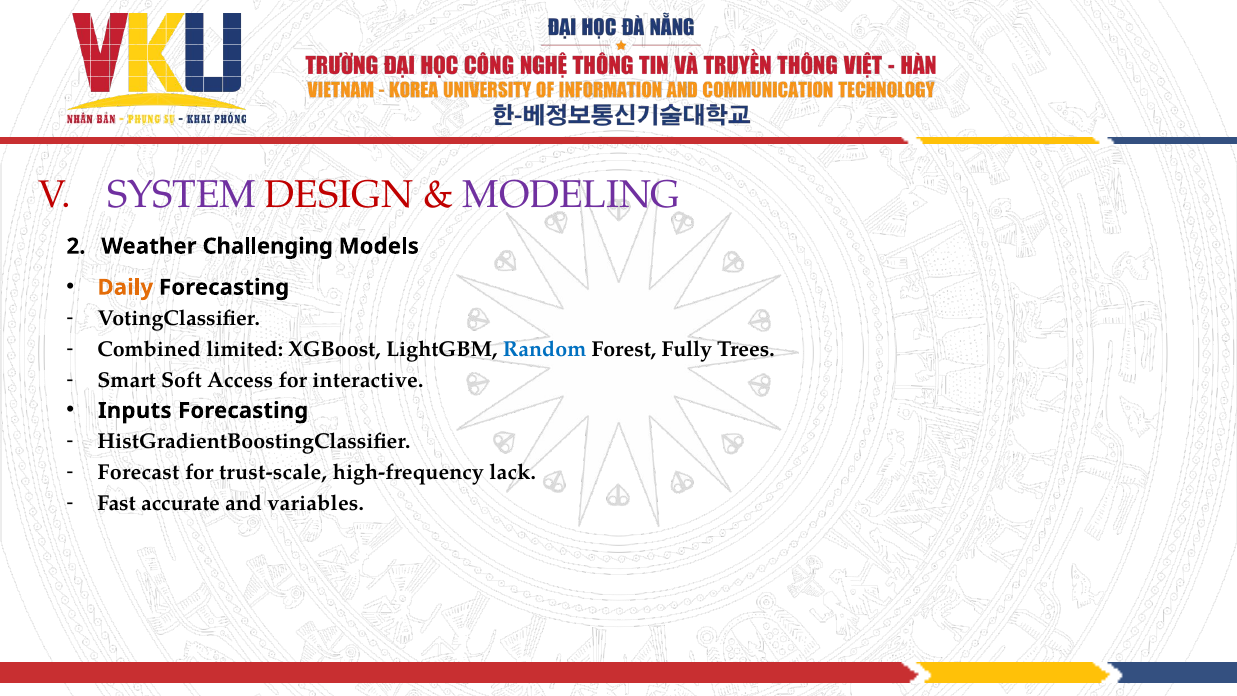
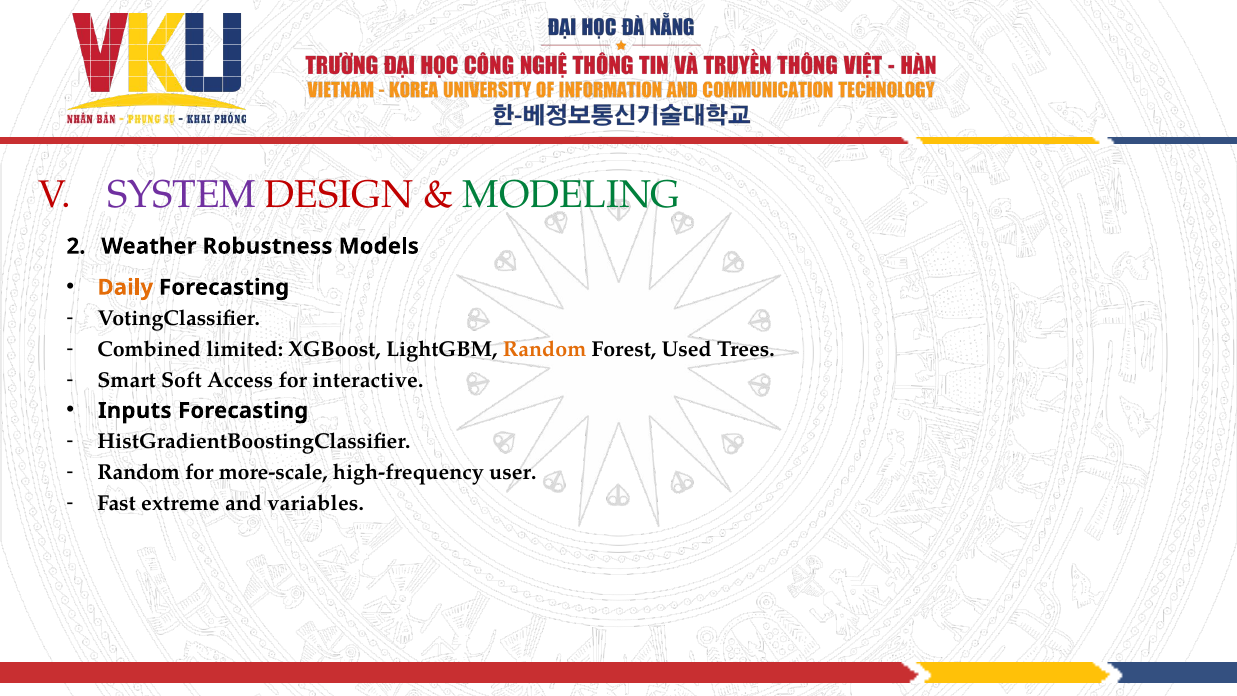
MODELING colour: purple -> green
Challenging: Challenging -> Robustness
Random at (545, 349) colour: blue -> orange
Fully: Fully -> Used
Forecast at (138, 473): Forecast -> Random
trust-scale: trust-scale -> more-scale
lack: lack -> user
accurate: accurate -> extreme
